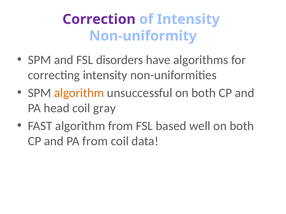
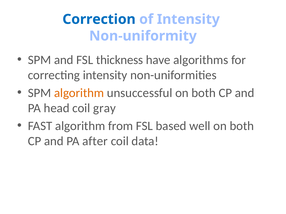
Correction colour: purple -> blue
disorders: disorders -> thickness
PA from: from -> after
